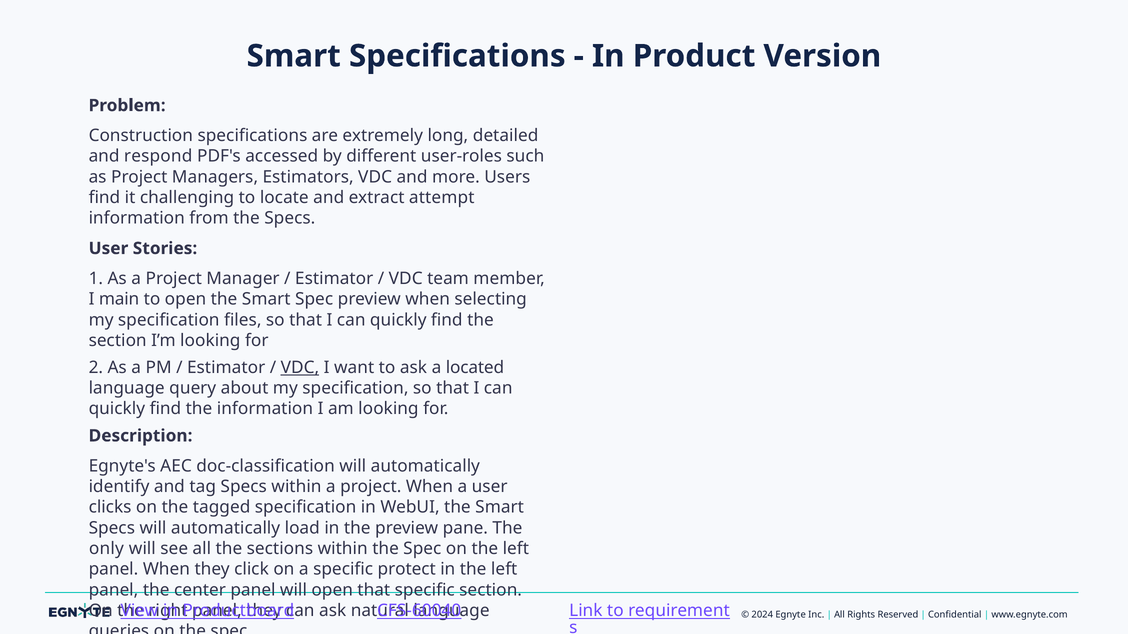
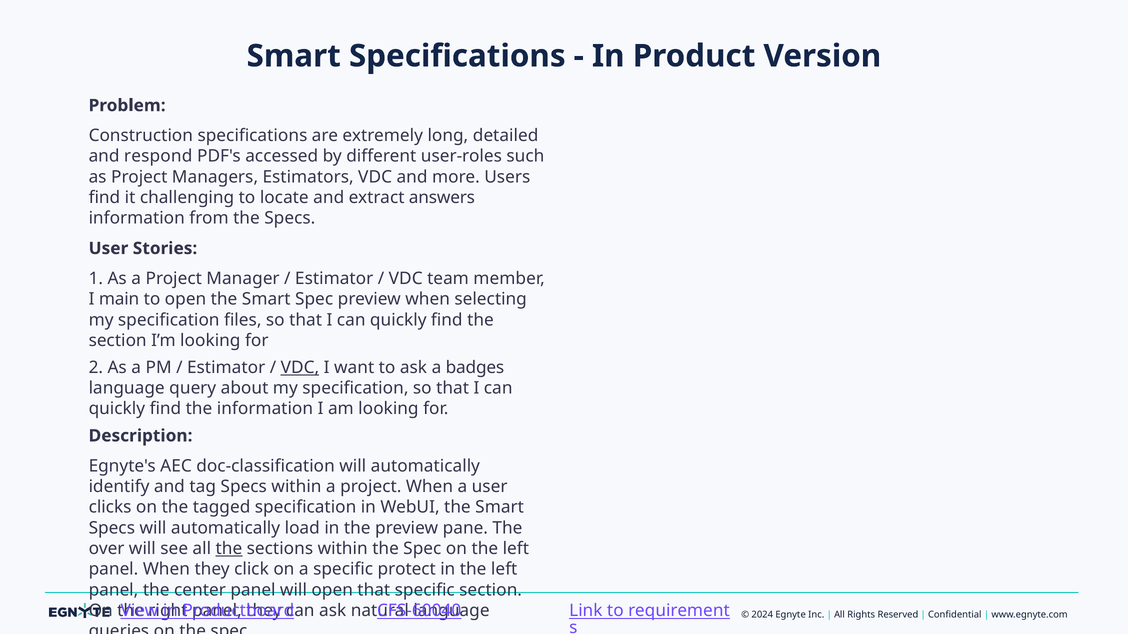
attempt: attempt -> answers
located: located -> badges
only: only -> over
the at (229, 549) underline: none -> present
